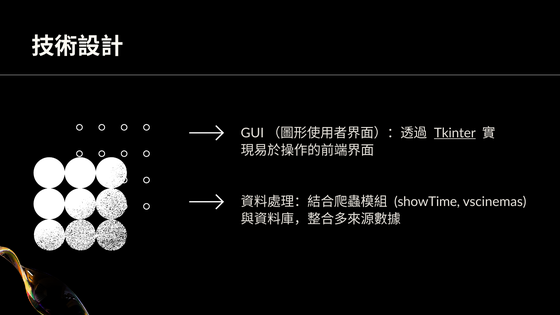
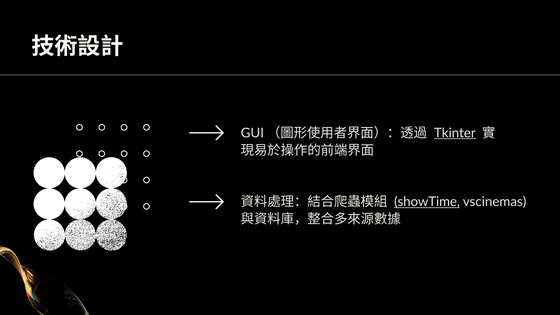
showTime underline: none -> present
